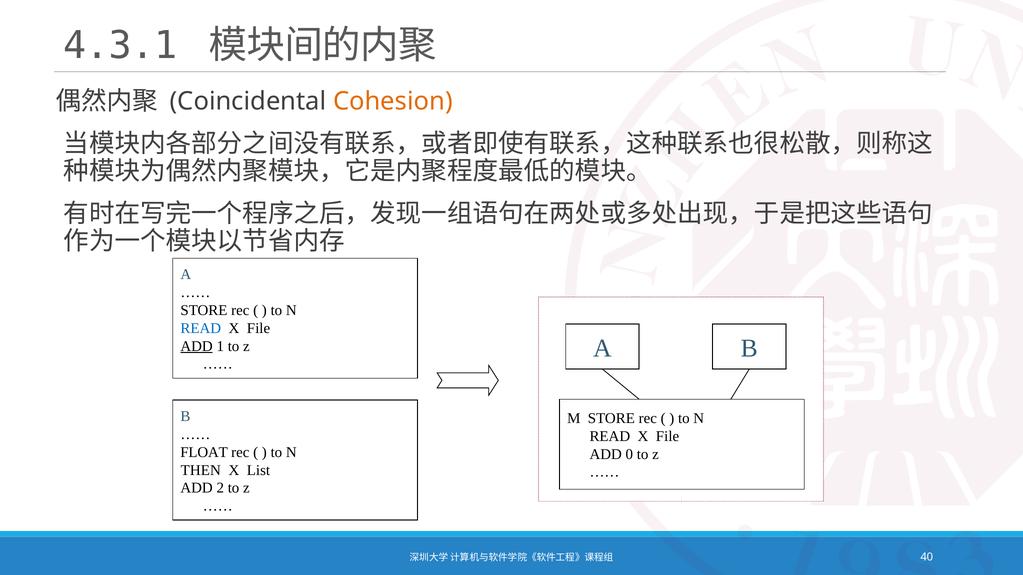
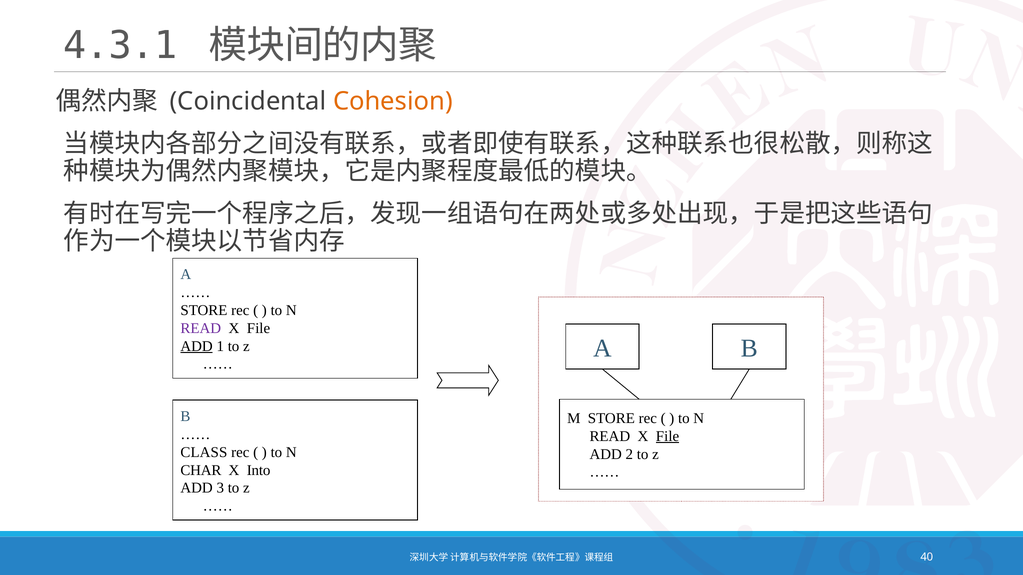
READ at (201, 328) colour: blue -> purple
File at (668, 437) underline: none -> present
FLOAT: FLOAT -> CLASS
0: 0 -> 2
THEN: THEN -> CHAR
List: List -> Into
2: 2 -> 3
